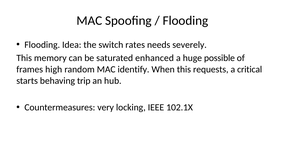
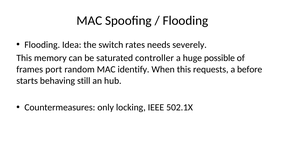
enhanced: enhanced -> controller
high: high -> port
critical: critical -> before
trip: trip -> still
very: very -> only
102.1X: 102.1X -> 502.1X
